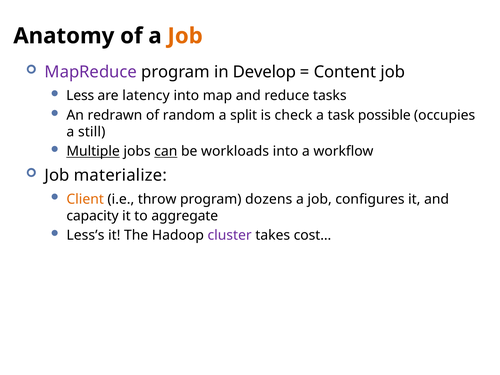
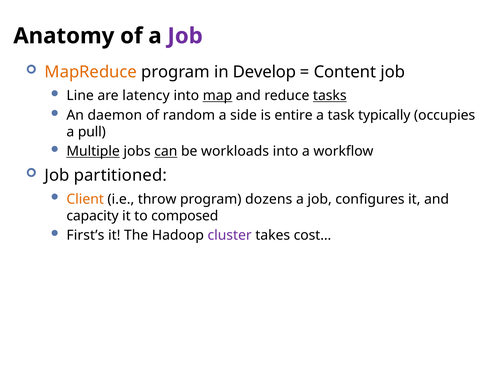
Job at (185, 36) colour: orange -> purple
MapReduce colour: purple -> orange
Less: Less -> Line
map underline: none -> present
tasks underline: none -> present
redrawn: redrawn -> daemon
split: split -> side
check: check -> entire
possible: possible -> typically
still: still -> pull
materialize: materialize -> partitioned
aggregate: aggregate -> composed
Less’s: Less’s -> First’s
